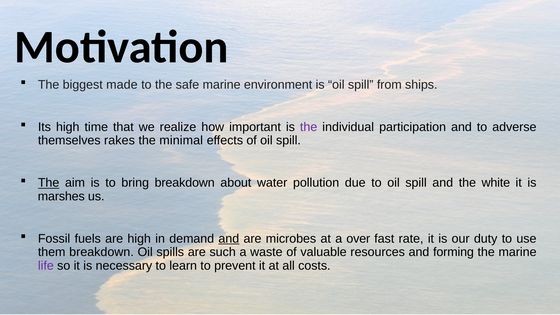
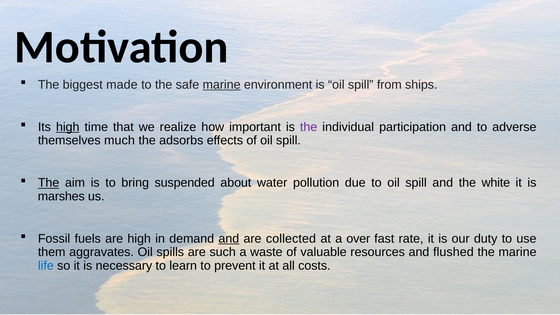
marine at (222, 85) underline: none -> present
high at (68, 127) underline: none -> present
rakes: rakes -> much
minimal: minimal -> adsorbs
bring breakdown: breakdown -> suspended
microbes: microbes -> collected
them breakdown: breakdown -> aggravates
forming: forming -> flushed
life colour: purple -> blue
